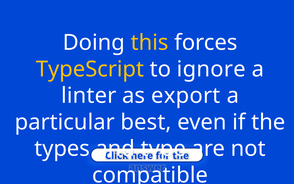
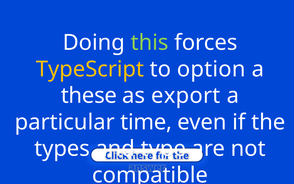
this colour: yellow -> light green
ignore: ignore -> option
linter: linter -> these
best: best -> time
